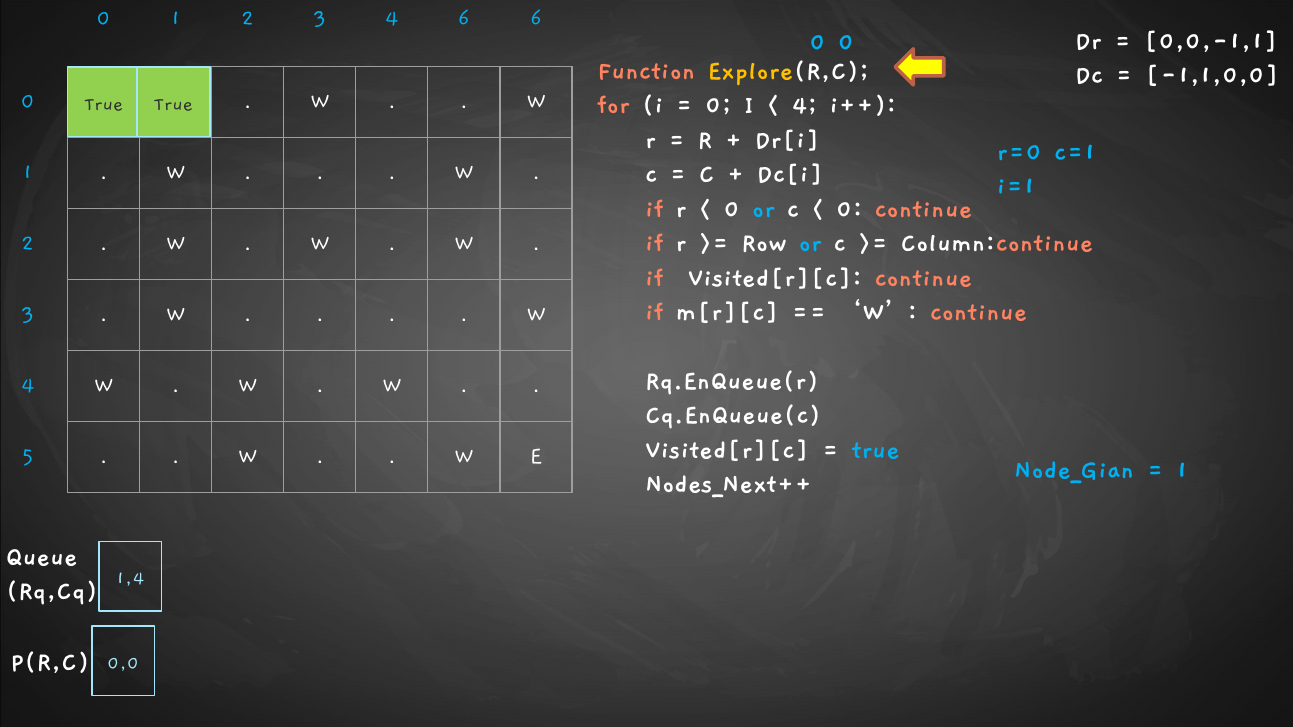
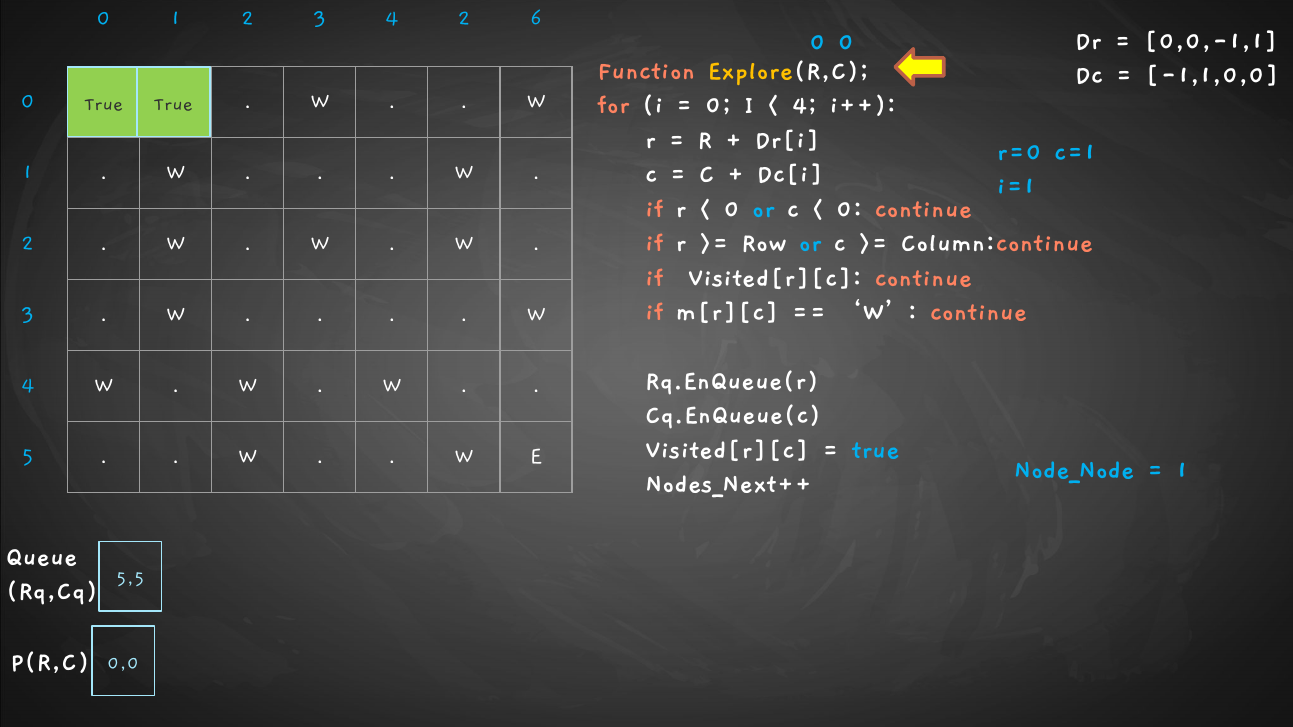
4 6: 6 -> 2
Node_Gian: Node_Gian -> Node_Node
1,4: 1,4 -> 5,5
